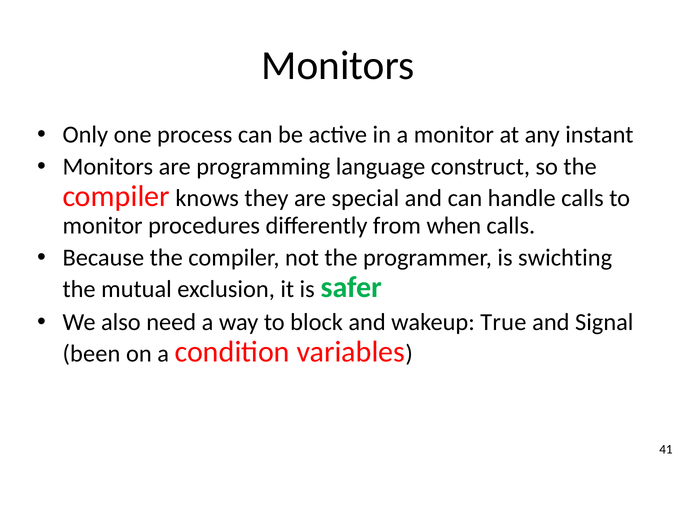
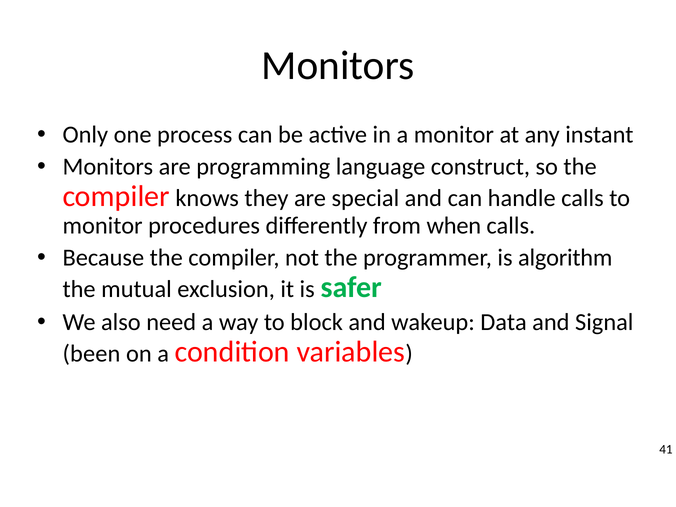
swichting: swichting -> algorithm
True: True -> Data
